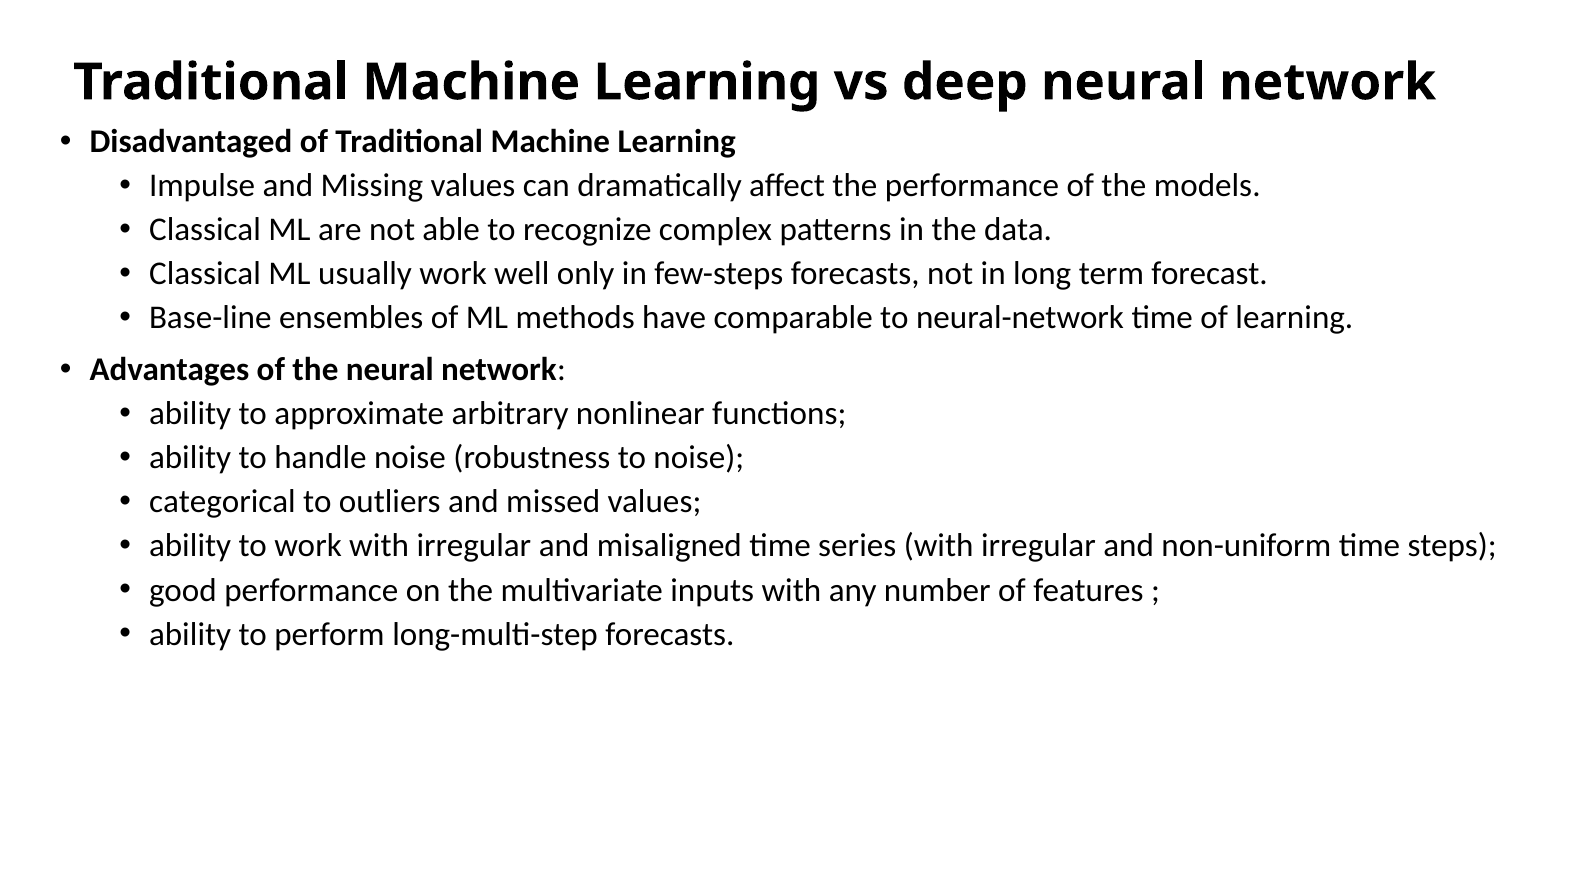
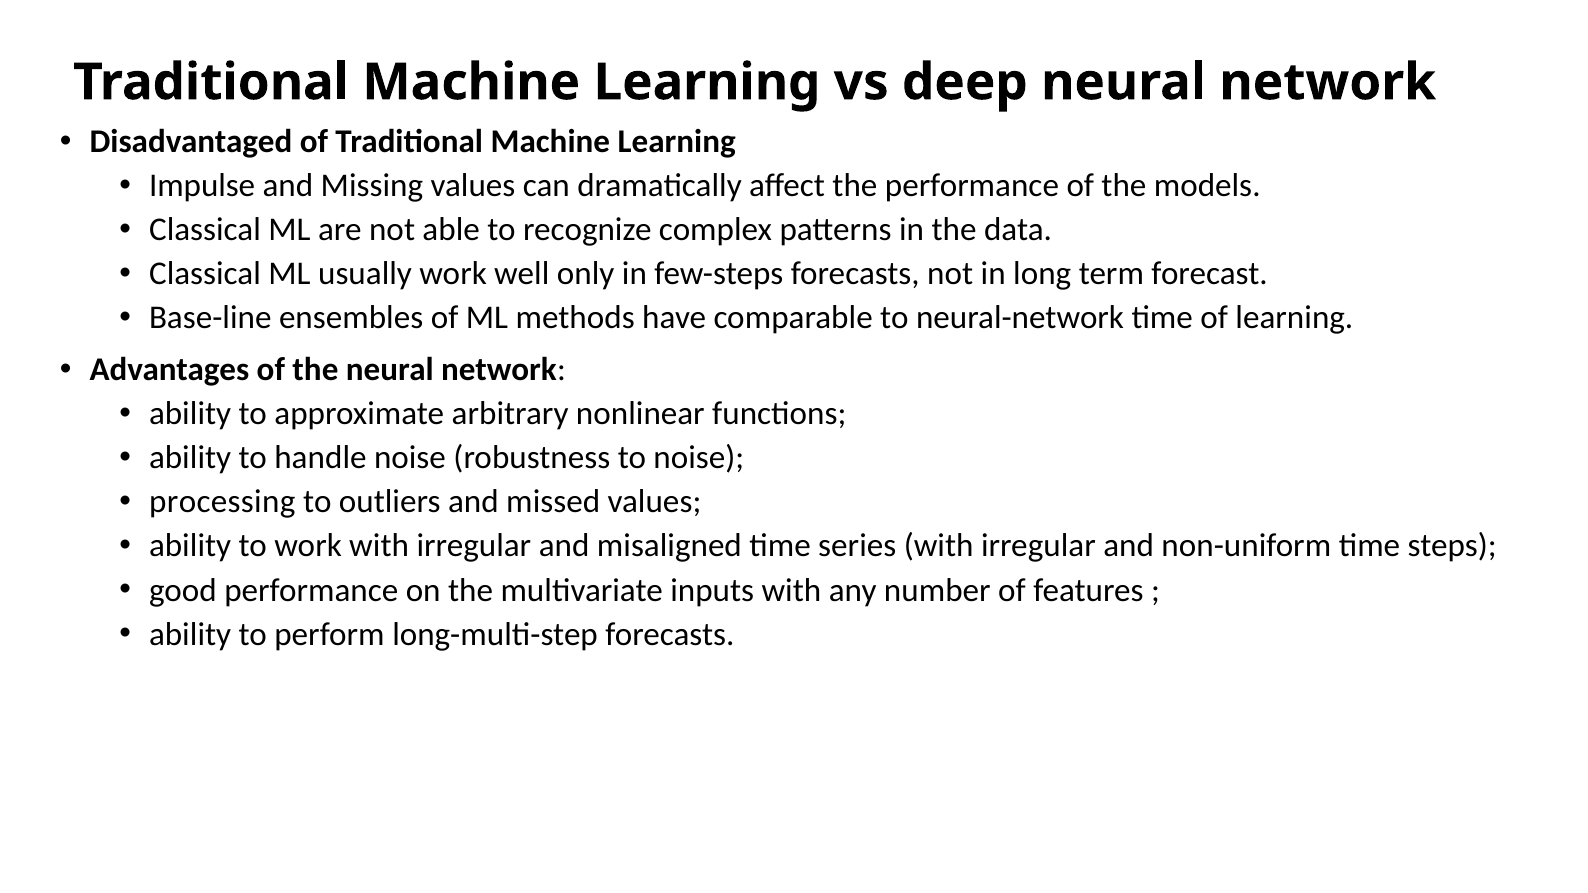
categorical: categorical -> processing
